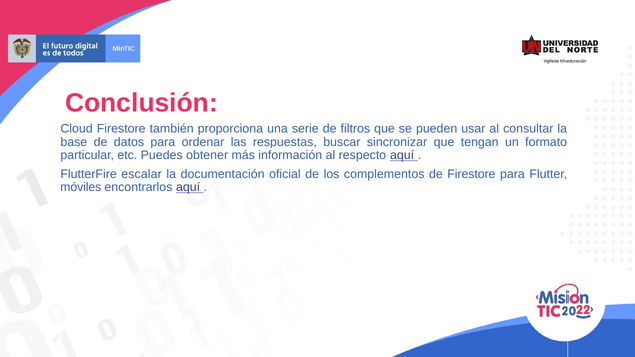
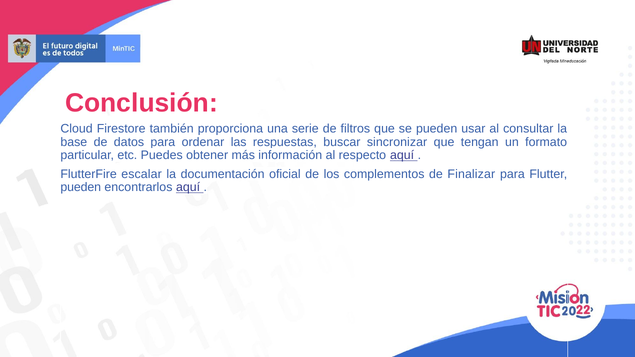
de Firestore: Firestore -> Finalizar
móviles at (81, 187): móviles -> pueden
